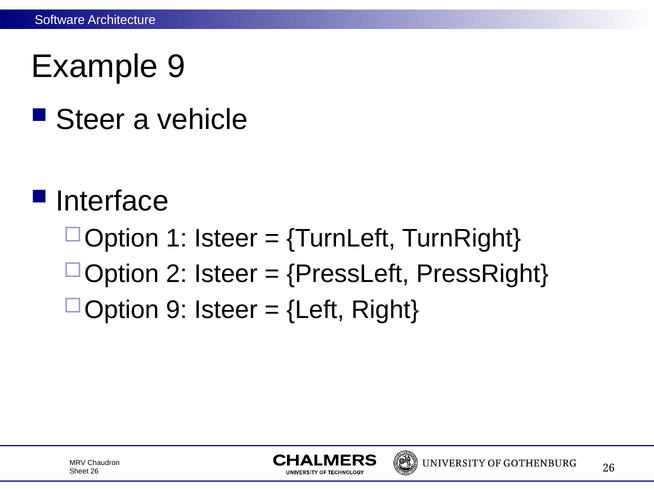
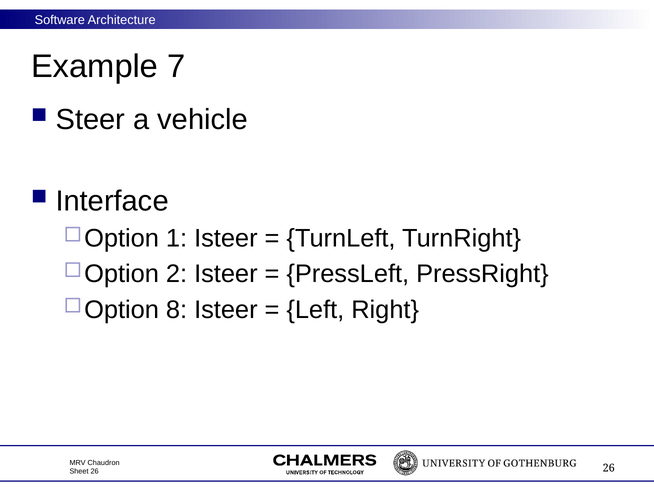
Example 9: 9 -> 7
9 at (177, 310): 9 -> 8
